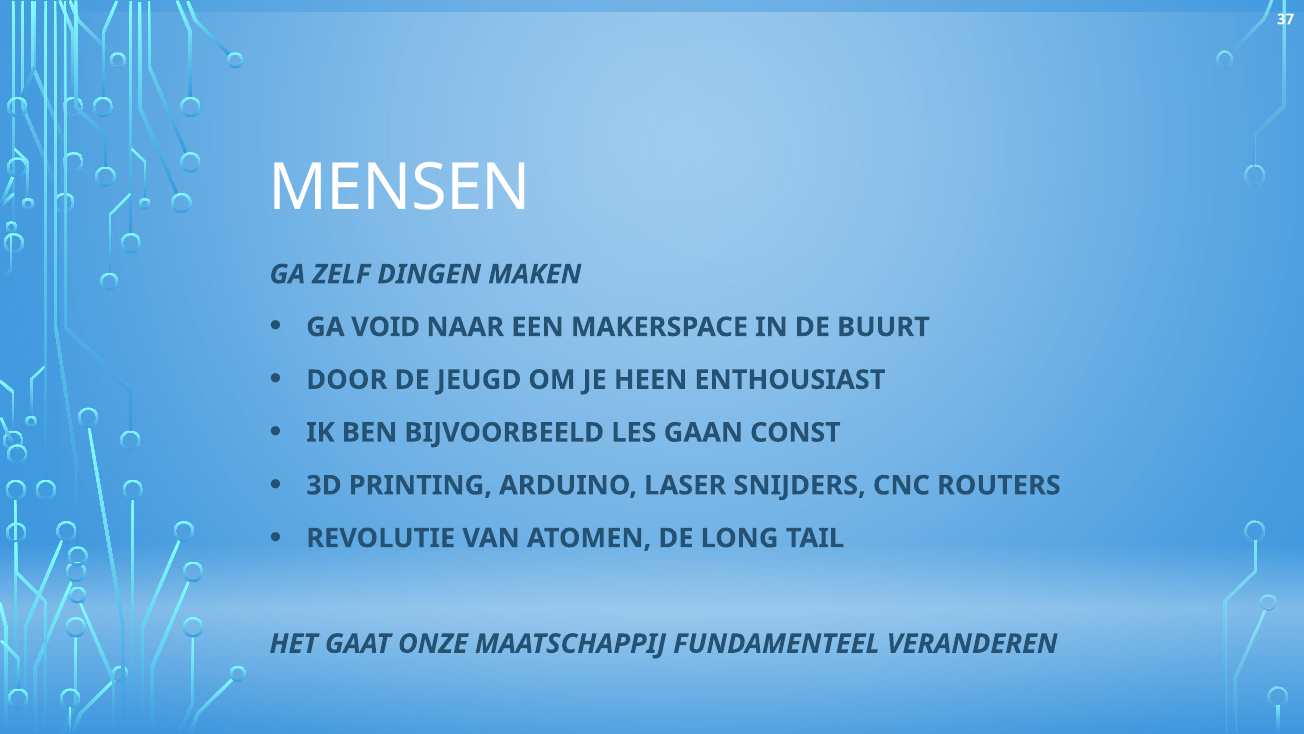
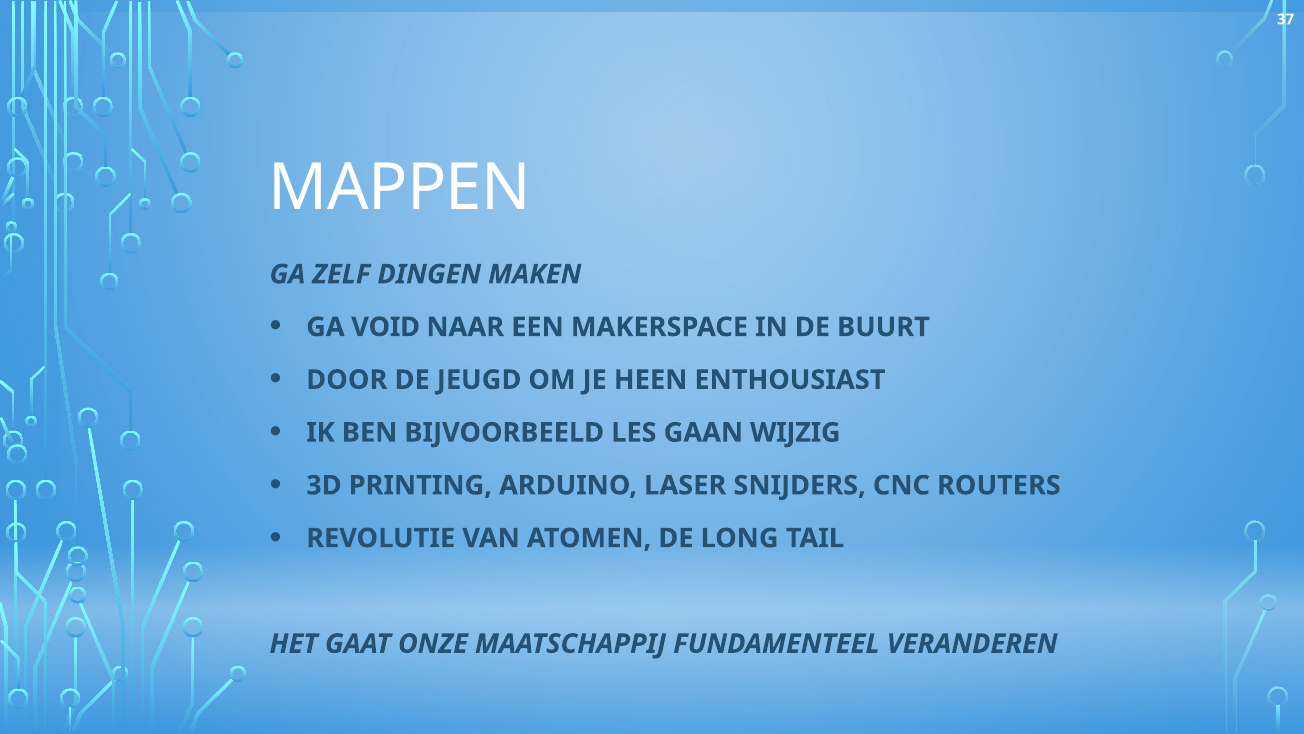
MENSEN: MENSEN -> MAPPEN
CONST: CONST -> WIJZIG
